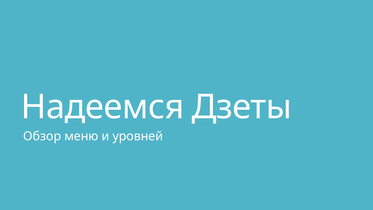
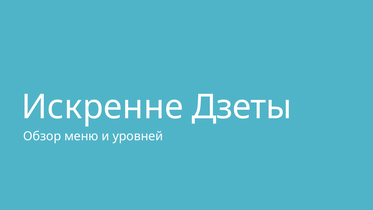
Надеемся: Надеемся -> Искренне
